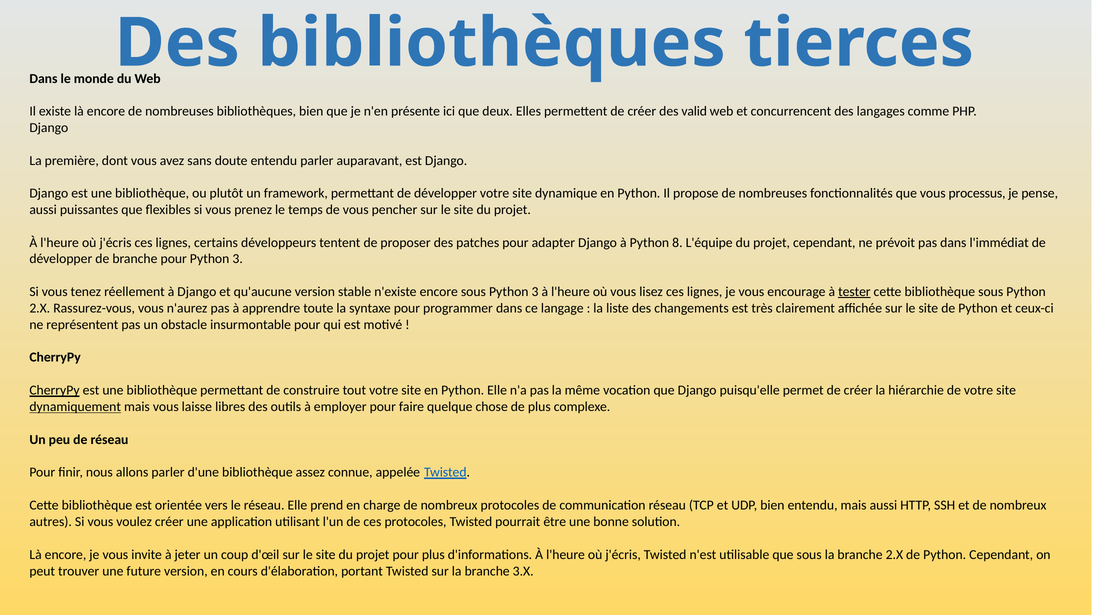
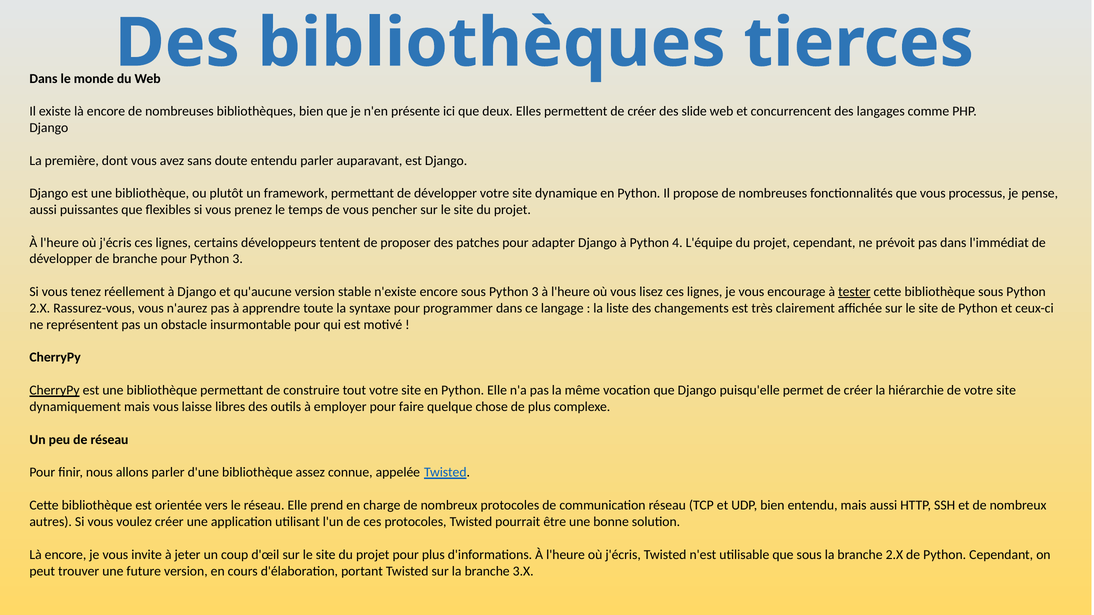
valid: valid -> slide
8: 8 -> 4
dynamiquement underline: present -> none
